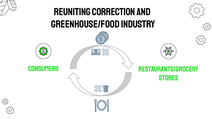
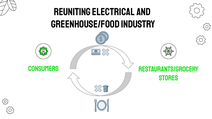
Correction: Correction -> Electrical
